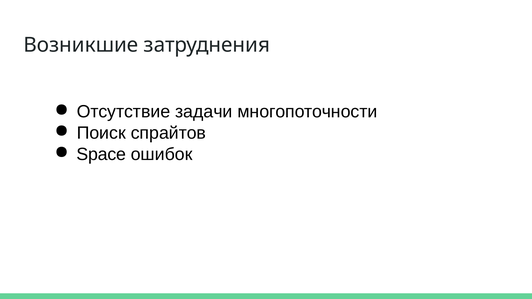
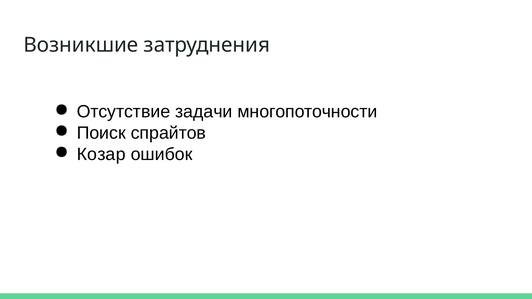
Space: Space -> Козар
